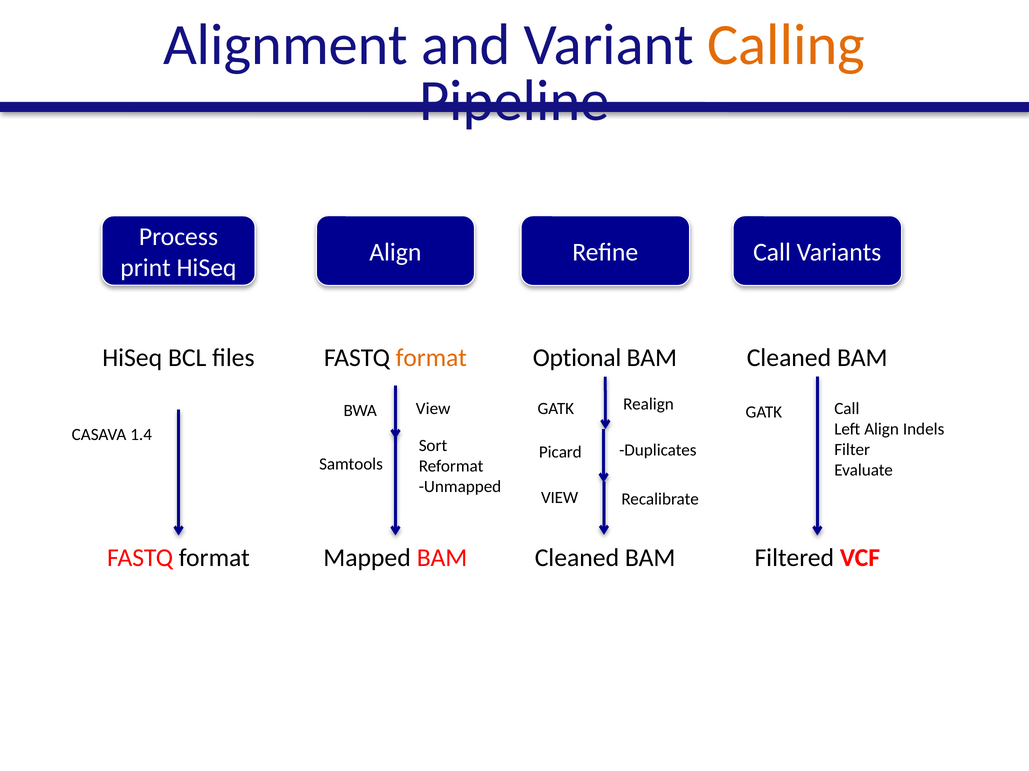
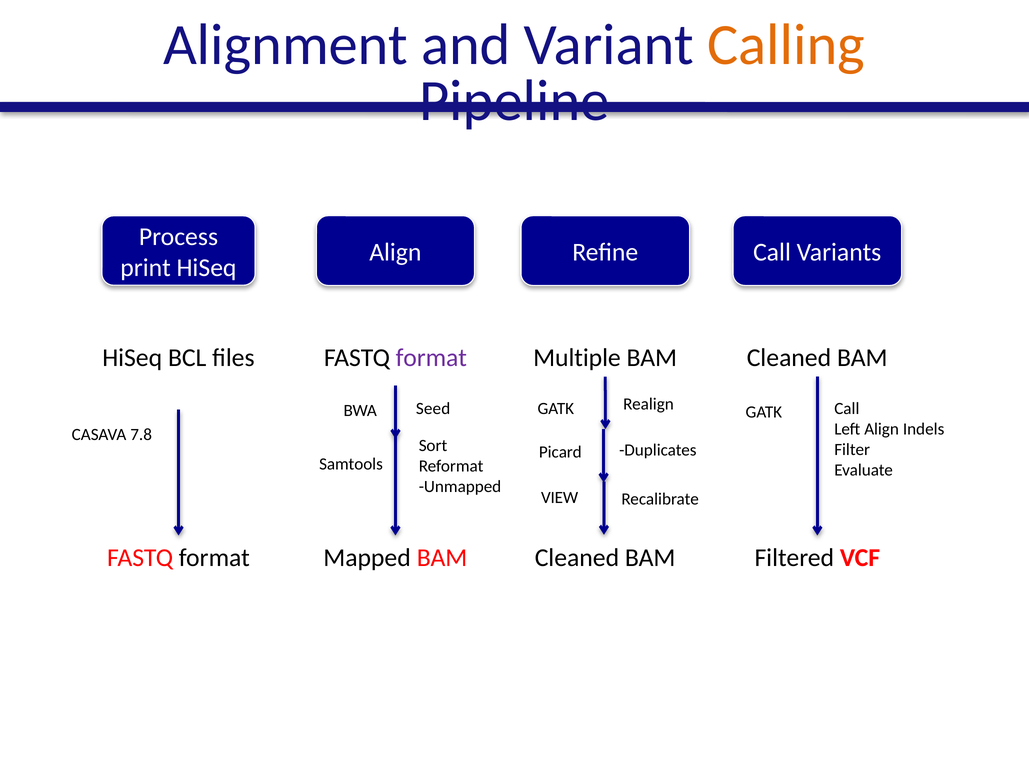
format at (431, 358) colour: orange -> purple
Optional: Optional -> Multiple
View at (433, 409): View -> Seed
1.4: 1.4 -> 7.8
